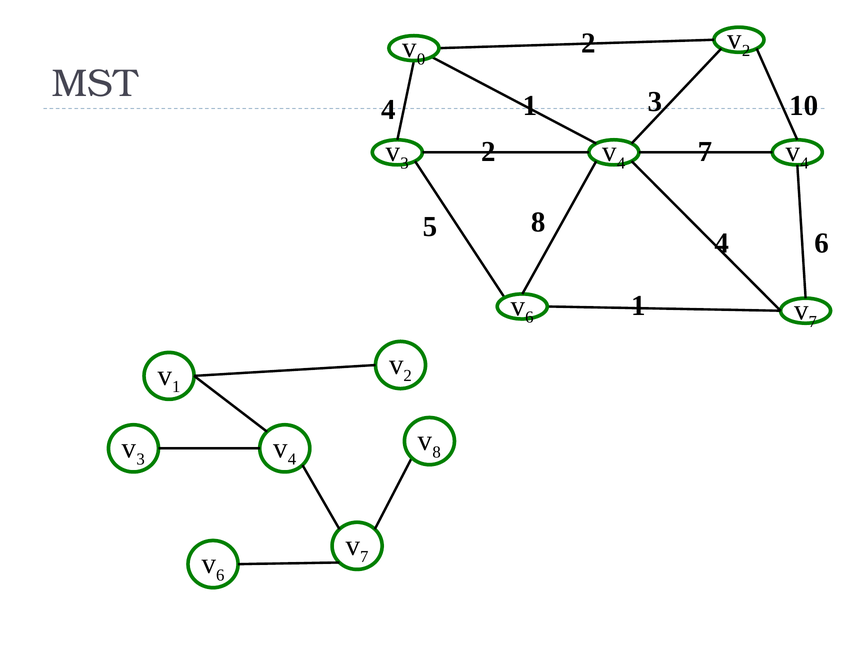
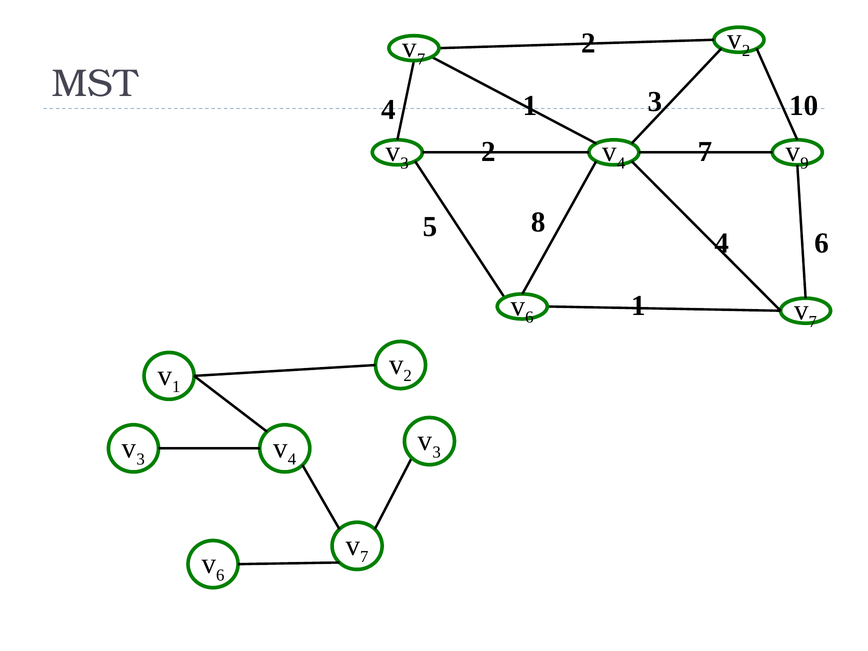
0 at (421, 59): 0 -> 7
4 at (804, 163): 4 -> 9
8 at (437, 452): 8 -> 3
